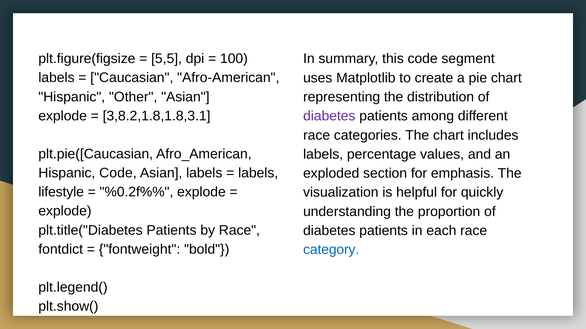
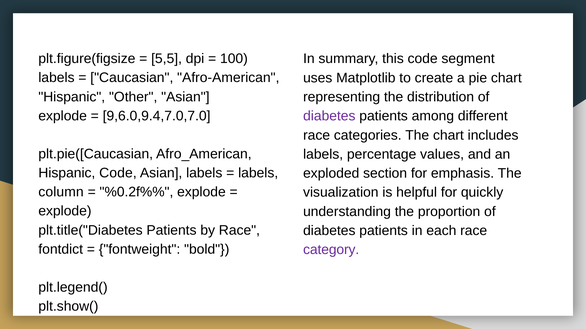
3,8.2,1.8,1.8,3.1: 3,8.2,1.8,1.8,3.1 -> 9,6.0,9.4,7.0,7.0
lifestyle: lifestyle -> column
category colour: blue -> purple
